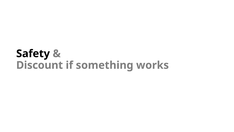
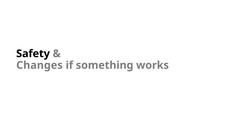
Discount: Discount -> Changes
